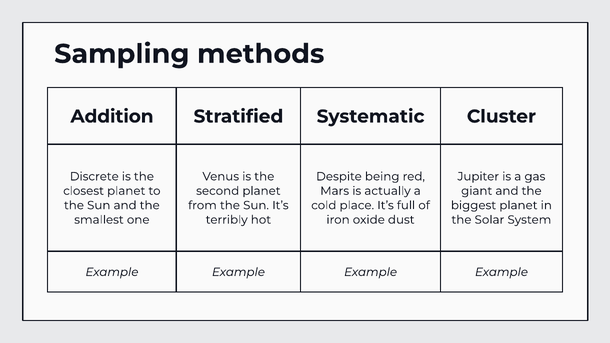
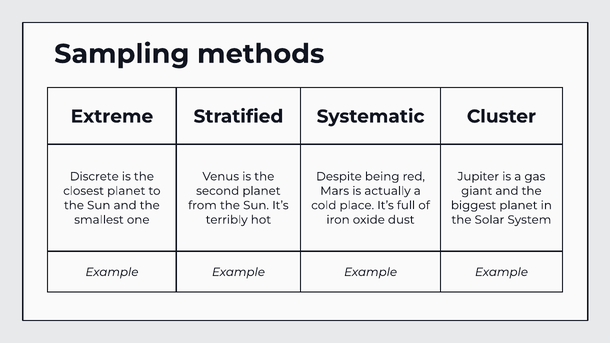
Addition: Addition -> Extreme
